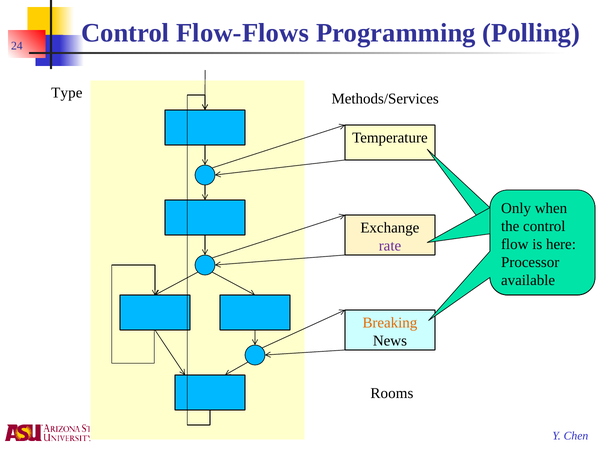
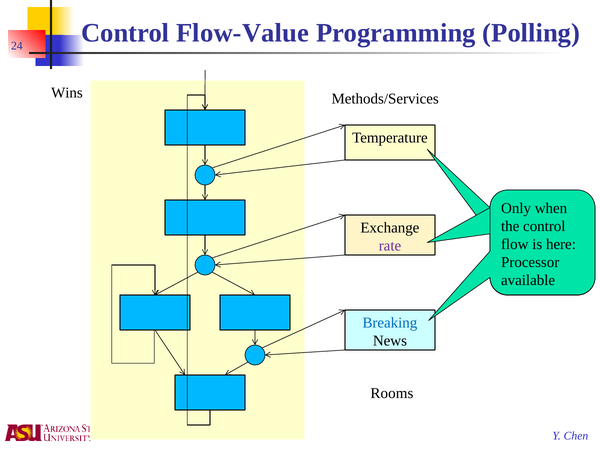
Flow-Flows: Flow-Flows -> Flow-Value
Type: Type -> Wins
Breaking colour: orange -> blue
